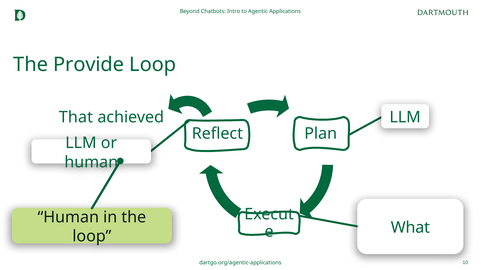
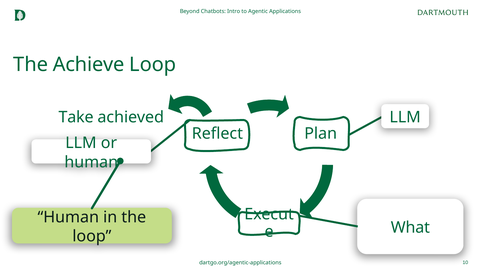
Provide: Provide -> Achieve
That: That -> Take
